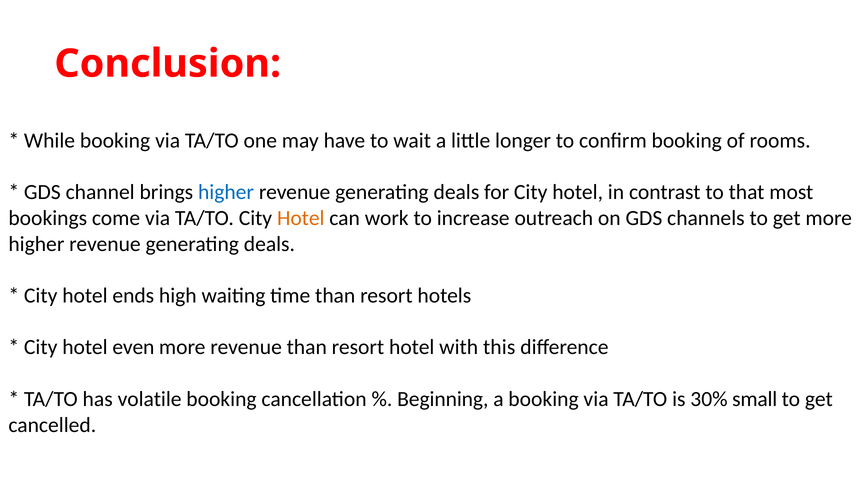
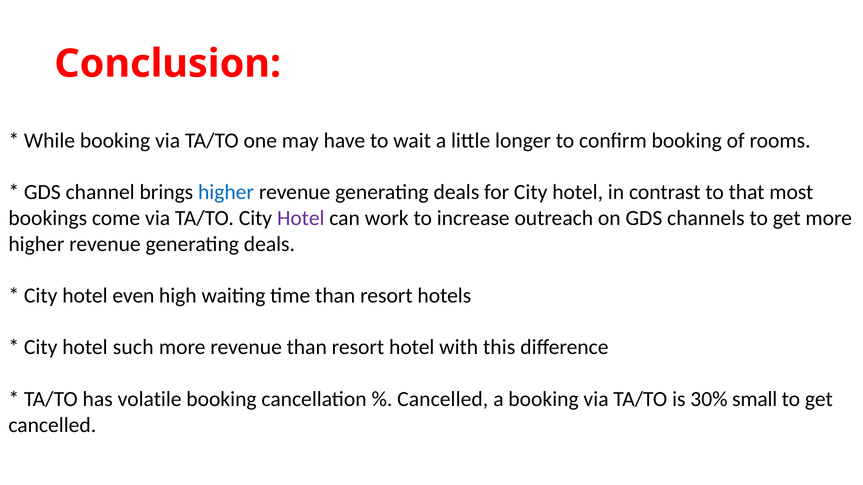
Hotel at (301, 218) colour: orange -> purple
ends: ends -> even
even: even -> such
Beginning at (443, 399): Beginning -> Cancelled
